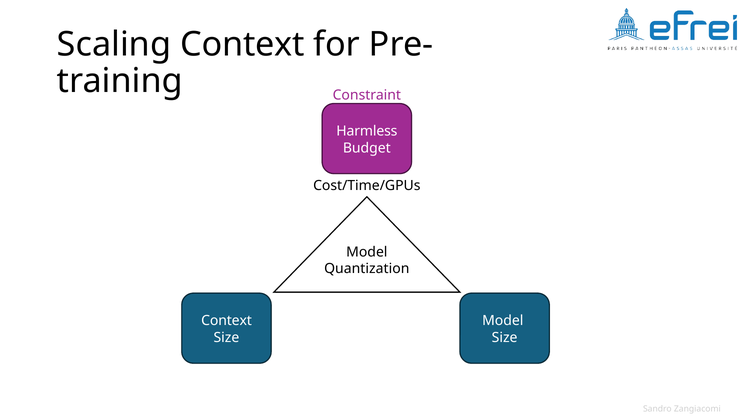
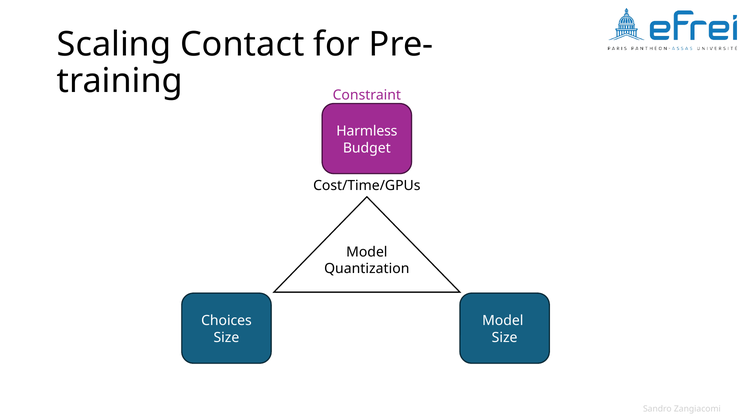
Scaling Context: Context -> Contact
Context at (227, 321): Context -> Choices
